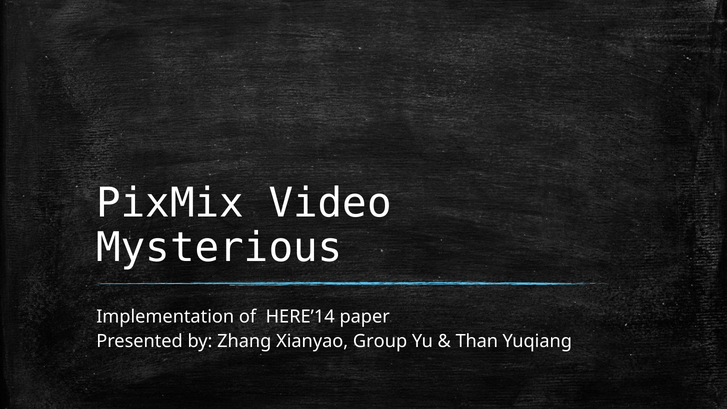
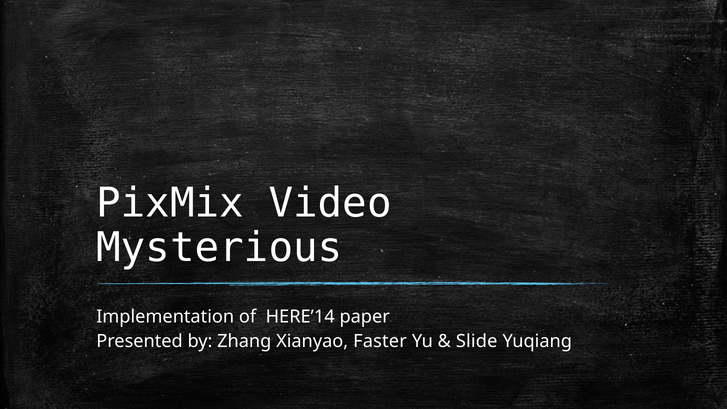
Group: Group -> Faster
Than: Than -> Slide
